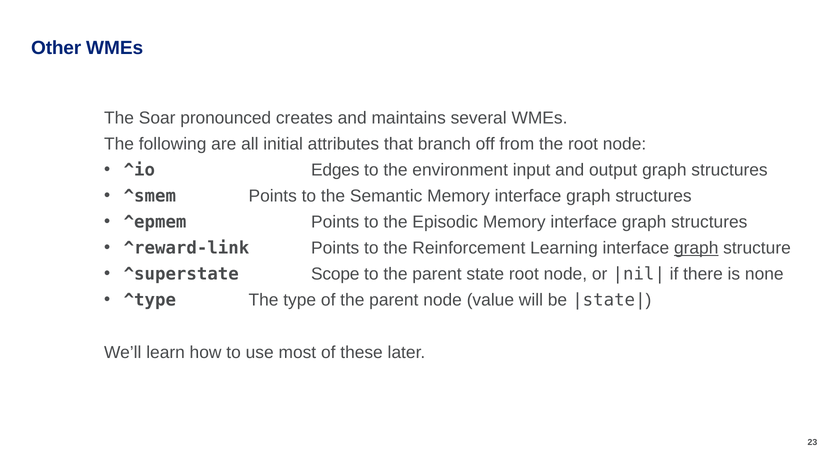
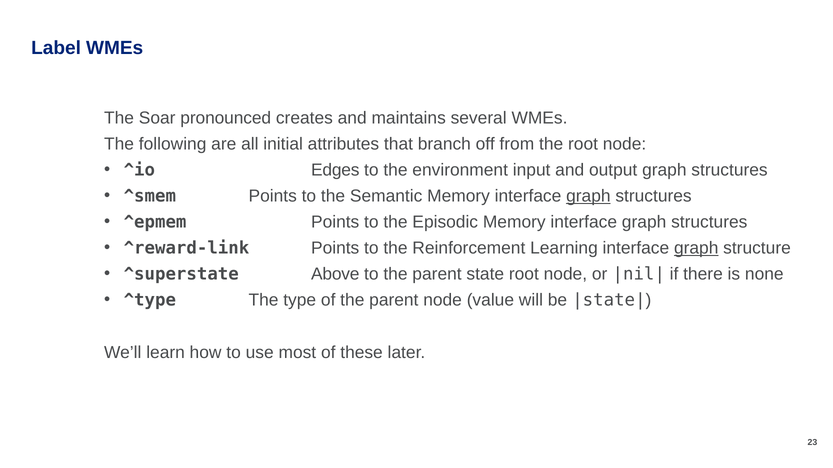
Other: Other -> Label
graph at (588, 196) underline: none -> present
Scope: Scope -> Above
